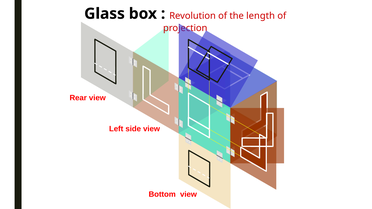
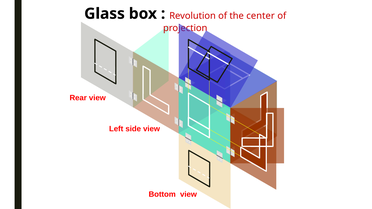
length: length -> center
